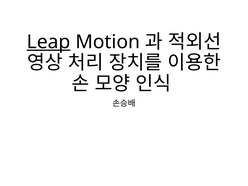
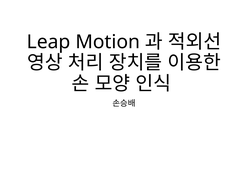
Leap underline: present -> none
